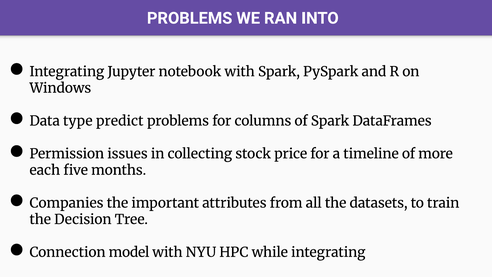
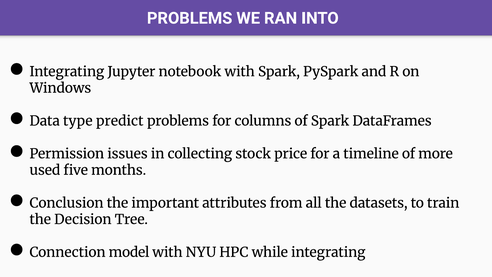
each: each -> used
Companies: Companies -> Conclusion
